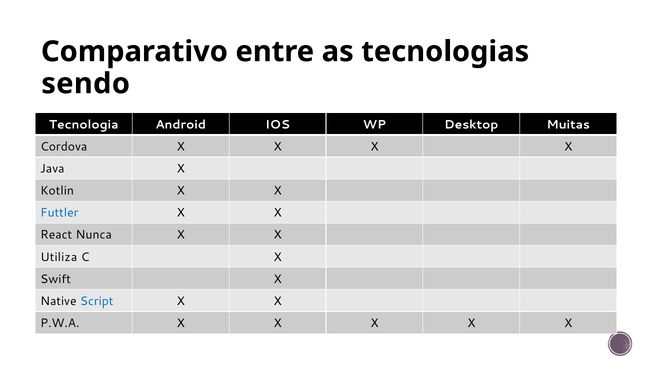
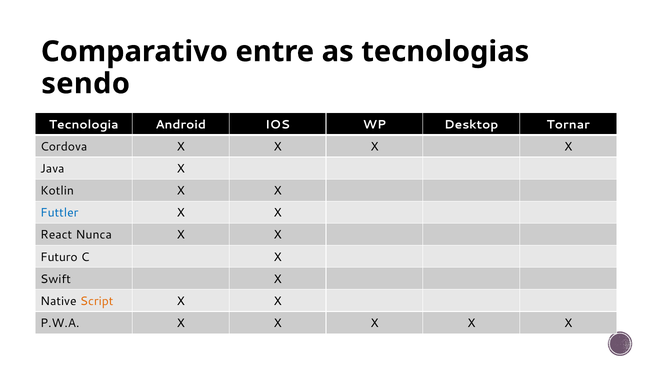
Muitas: Muitas -> Tornar
Utiliza: Utiliza -> Futuro
Script colour: blue -> orange
